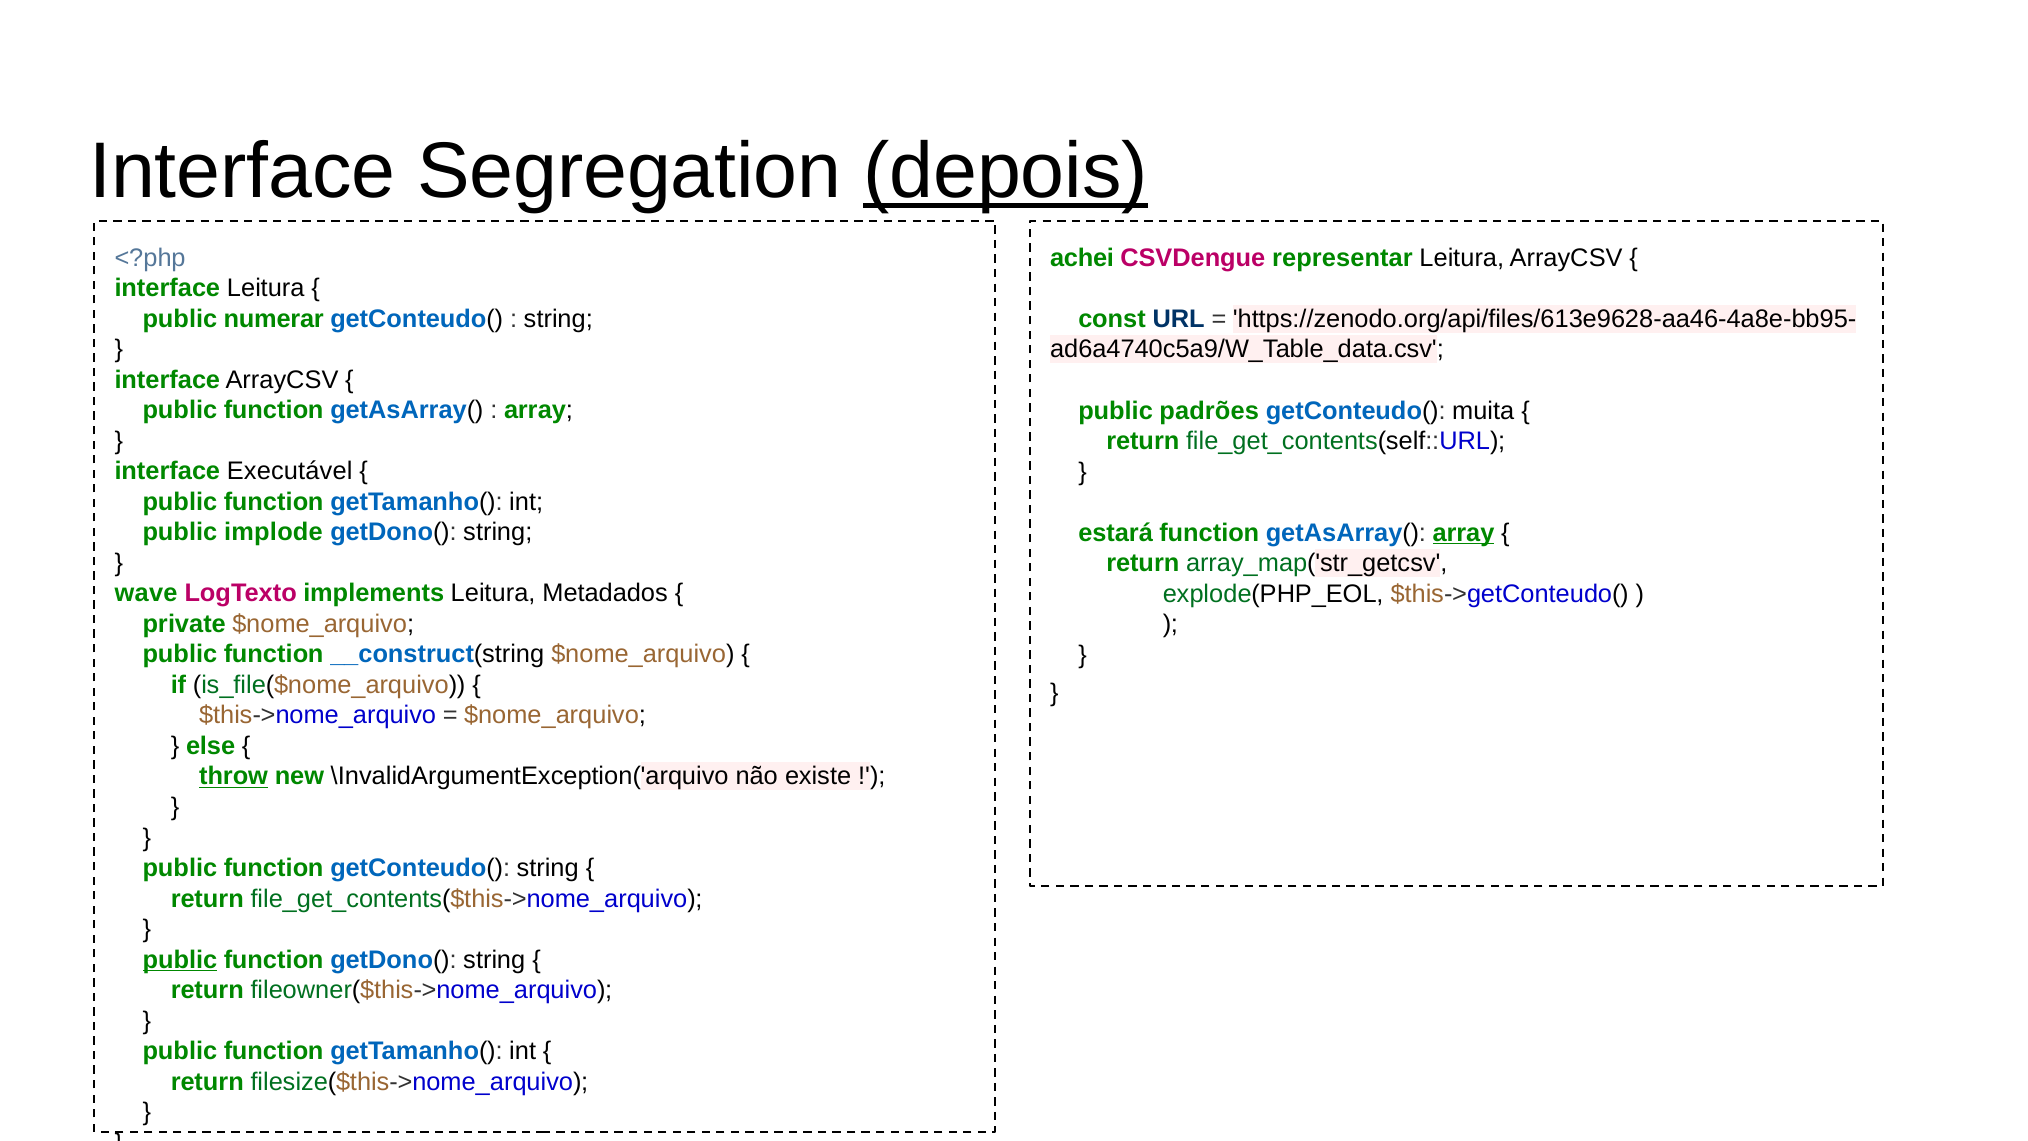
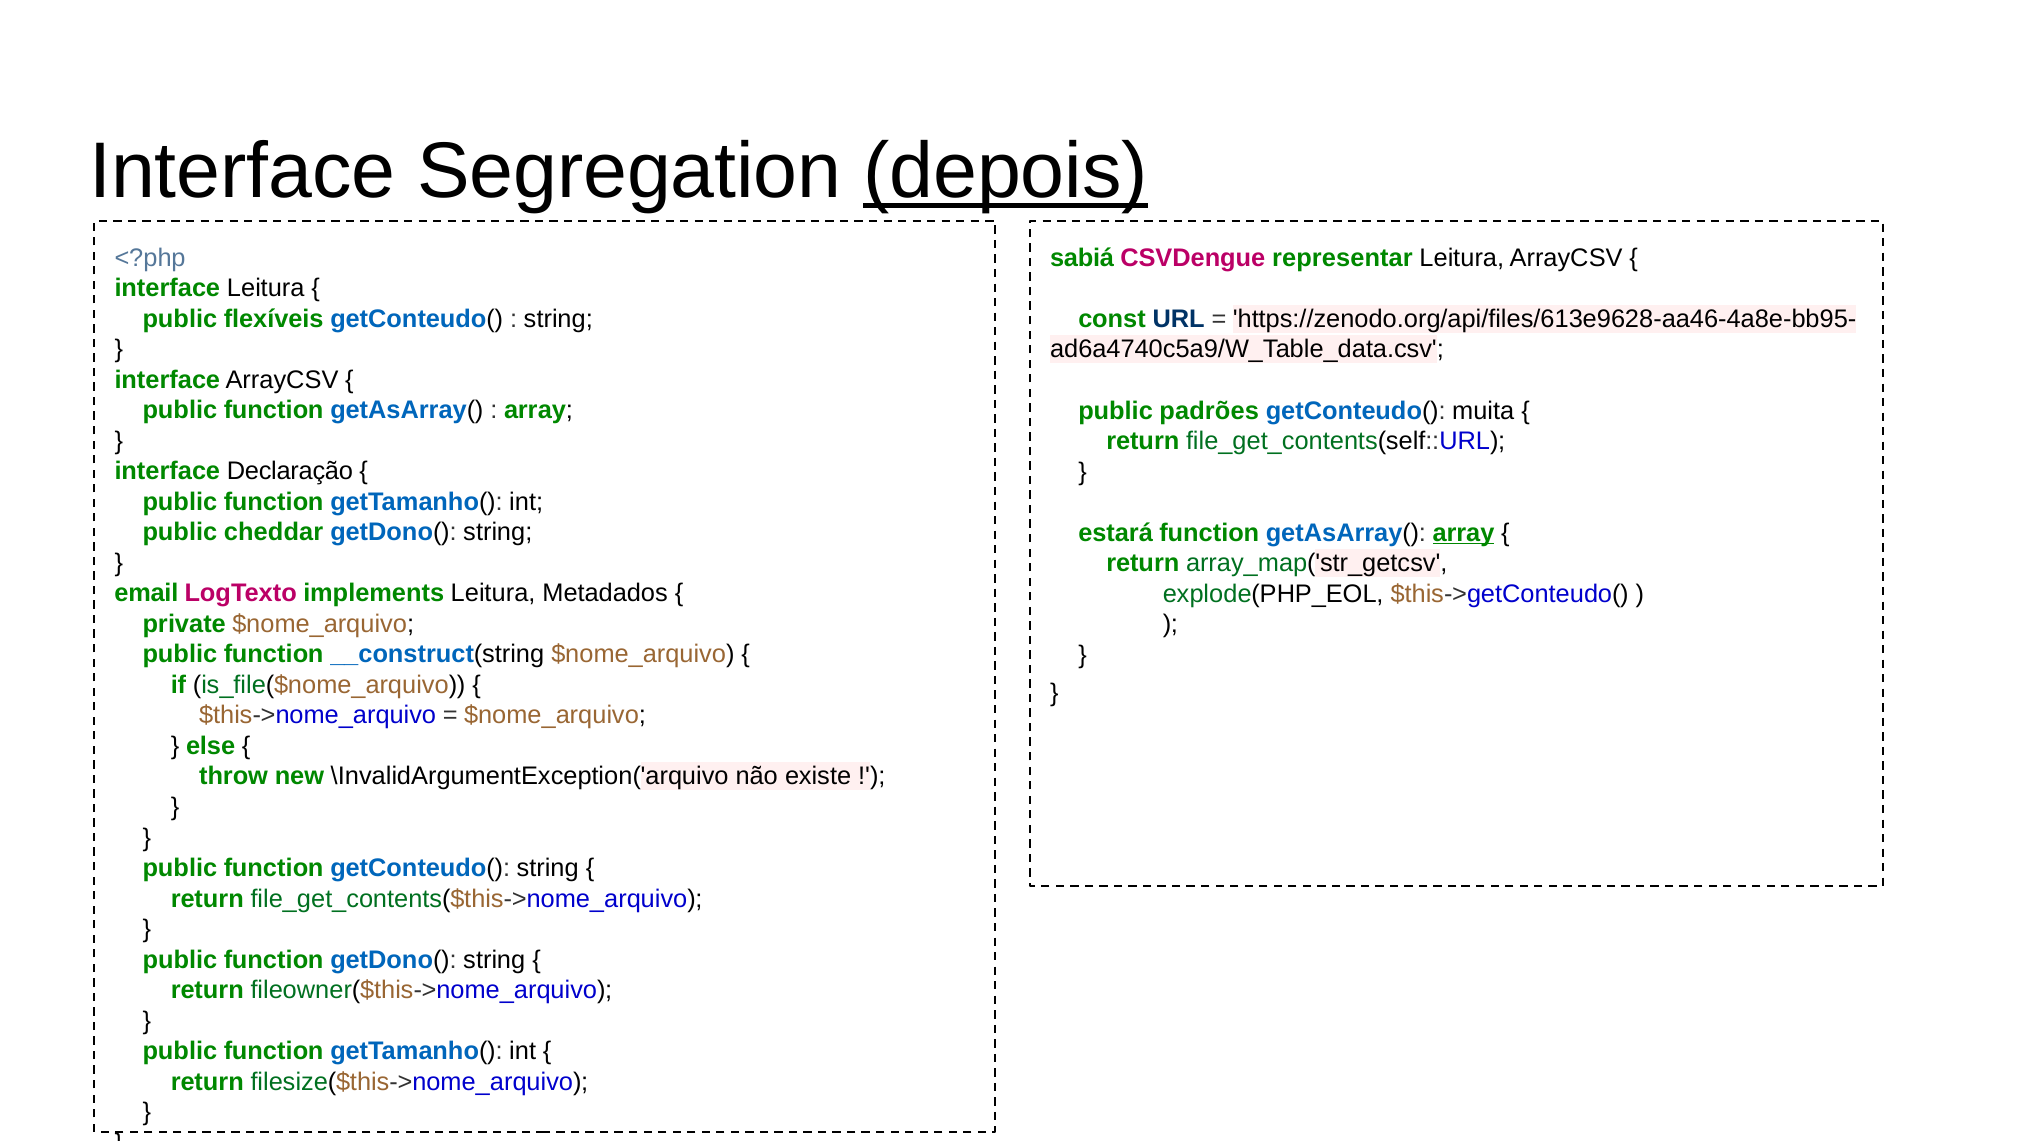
achei: achei -> sabiá
numerar: numerar -> flexíveis
Executável: Executável -> Declaração
implode: implode -> cheddar
wave: wave -> email
throw underline: present -> none
public at (180, 959) underline: present -> none
